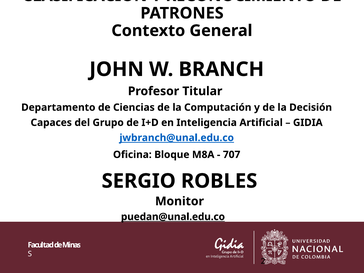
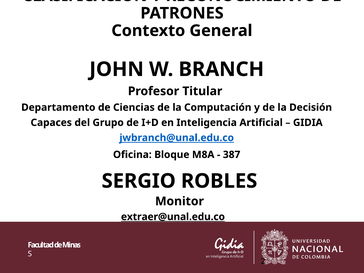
707: 707 -> 387
puedan@unal.edu.co: puedan@unal.edu.co -> extraer@unal.edu.co
